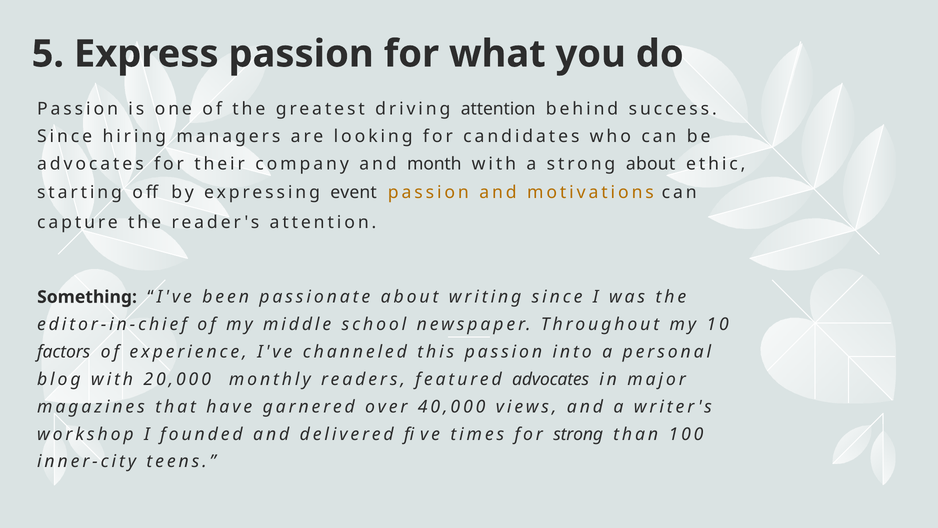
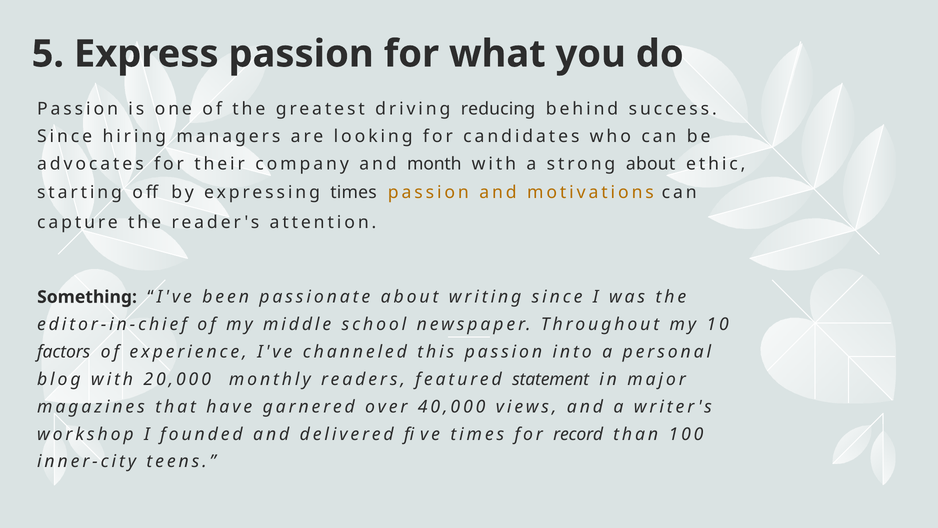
driving attention: attention -> reducing
expressing event: event -> times
featured advocates: advocates -> statement
for strong: strong -> record
